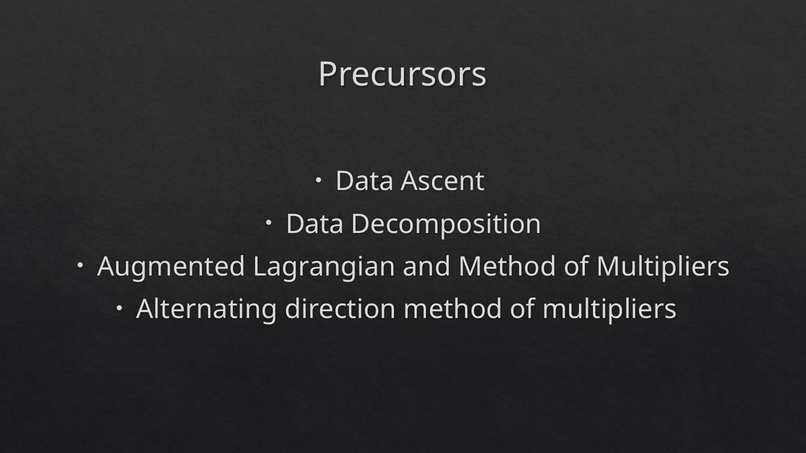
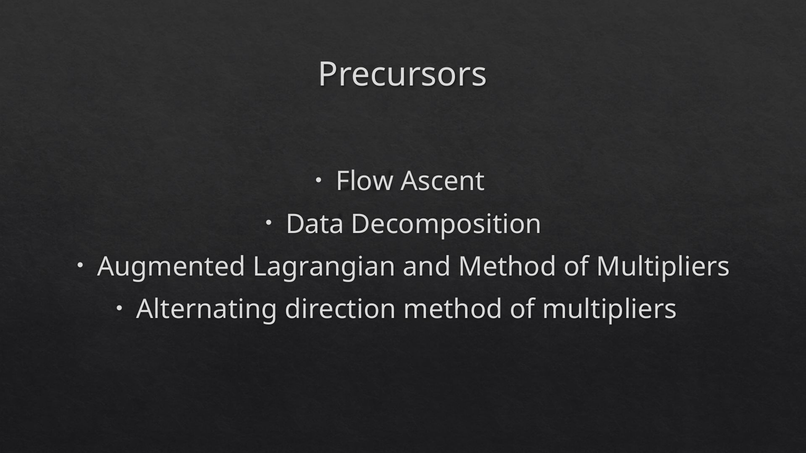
Data at (365, 182): Data -> Flow
